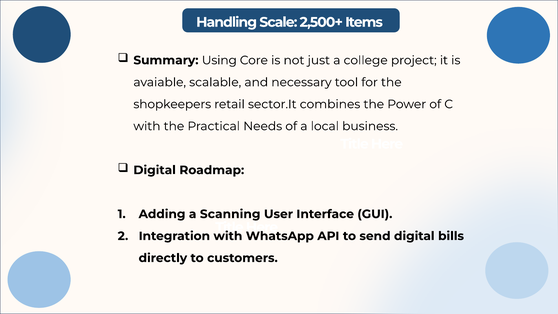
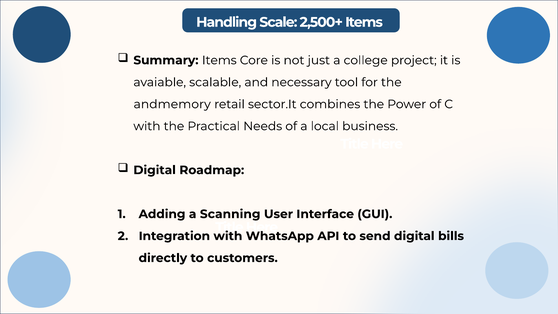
Summary Using: Using -> Items
shopkeepers: shopkeepers -> andmemory
